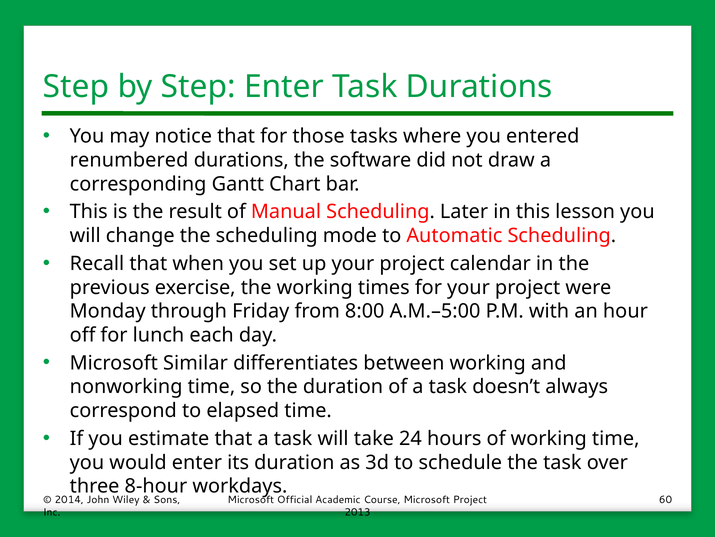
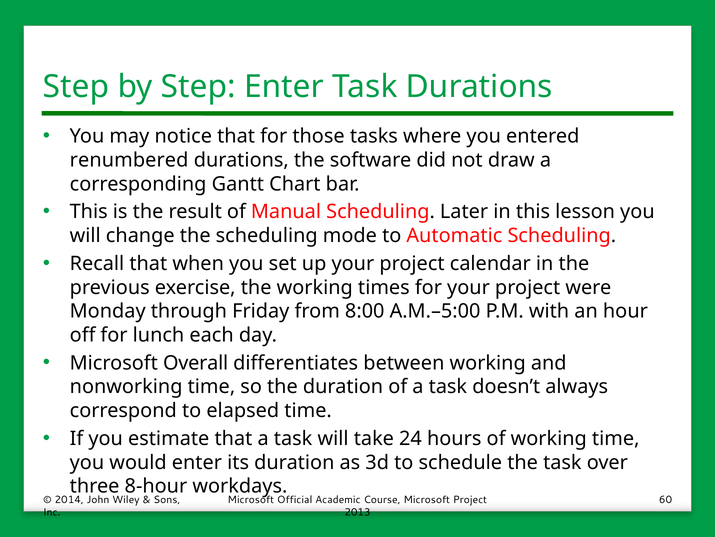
Similar: Similar -> Overall
